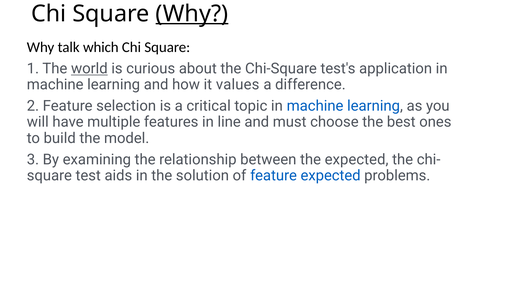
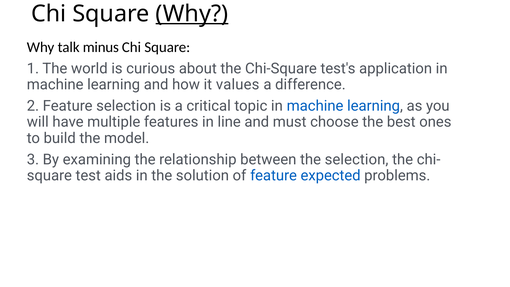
which: which -> minus
world underline: present -> none
the expected: expected -> selection
